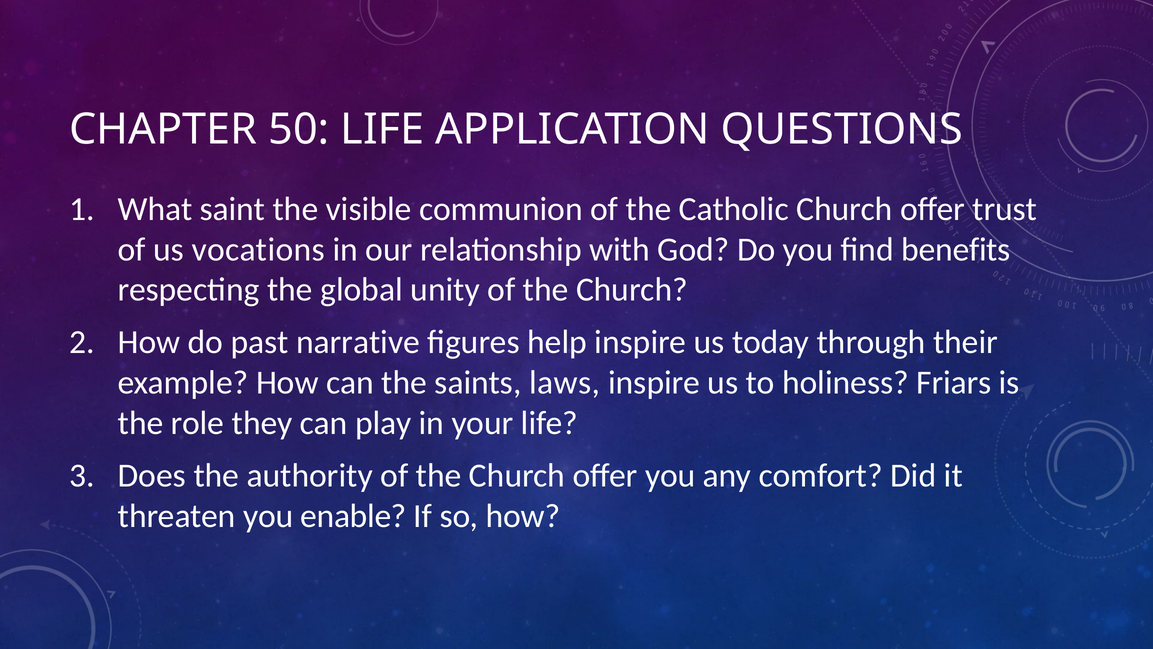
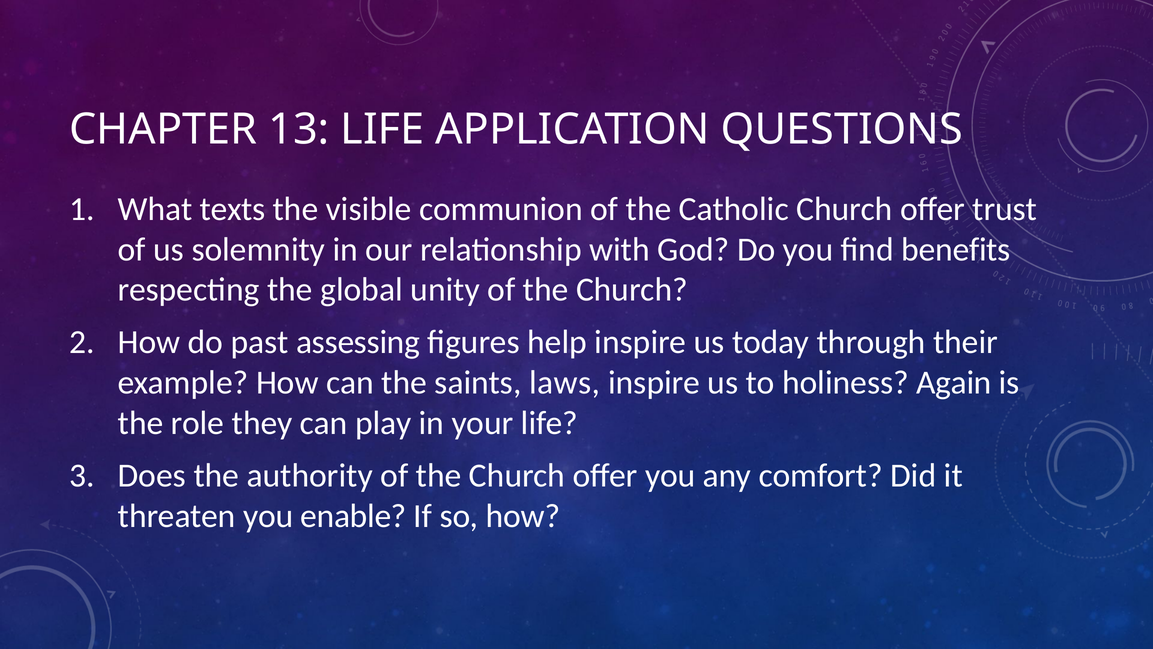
50: 50 -> 13
saint: saint -> texts
vocations: vocations -> solemnity
narrative: narrative -> assessing
Friars: Friars -> Again
